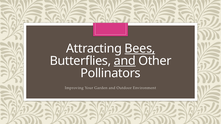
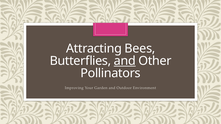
Bees underline: present -> none
